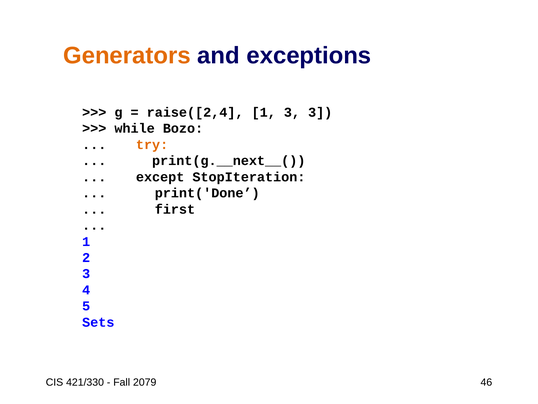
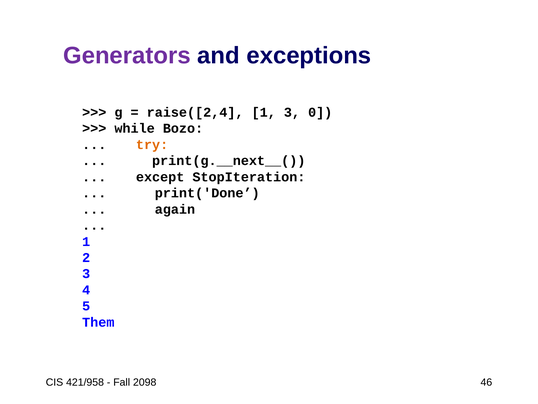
Generators colour: orange -> purple
3 3: 3 -> 0
first: first -> again
Sets: Sets -> Them
421/330: 421/330 -> 421/958
2079: 2079 -> 2098
